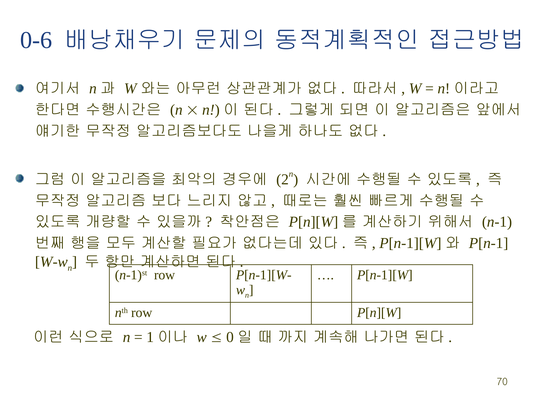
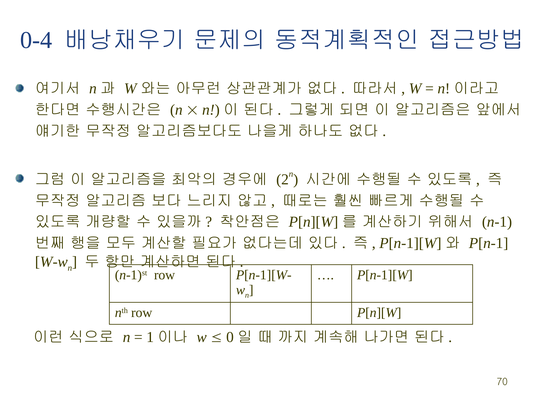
0-6: 0-6 -> 0-4
